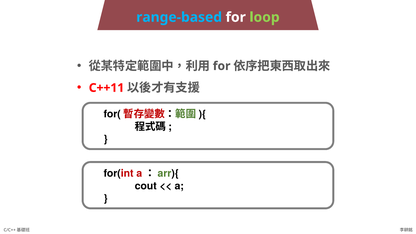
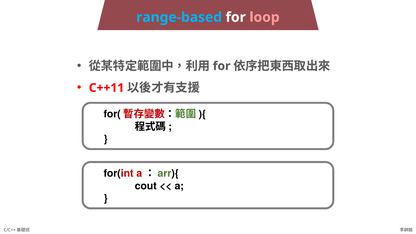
loop colour: light green -> pink
